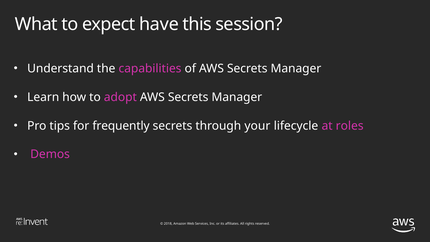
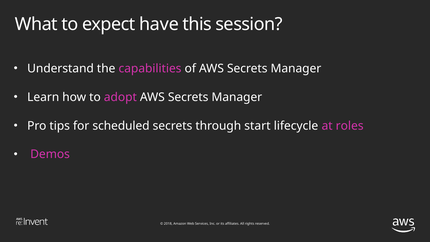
frequently: frequently -> scheduled
your: your -> start
